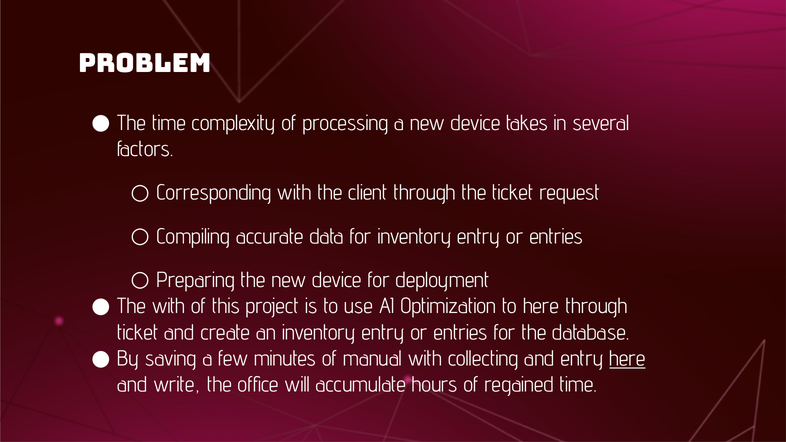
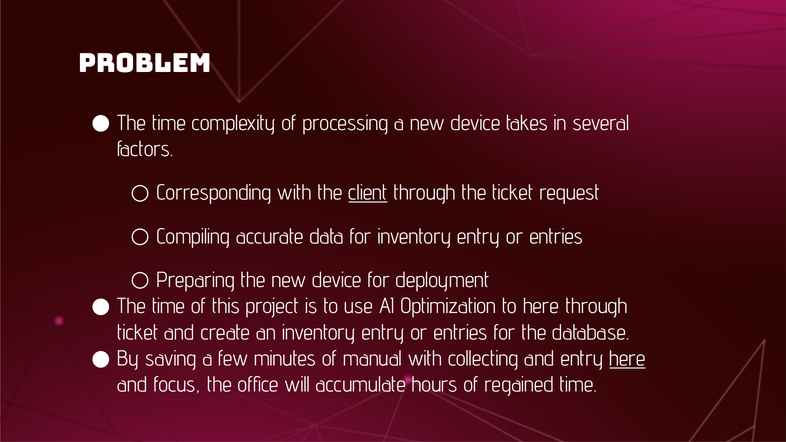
client underline: none -> present
with at (169, 306): with -> time
write: write -> focus
